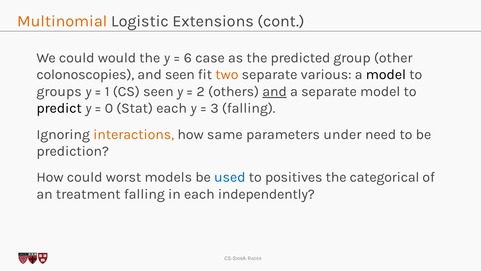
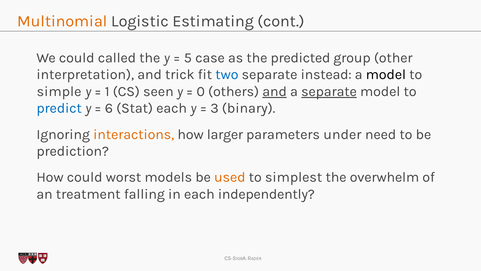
Extensions: Extensions -> Estimating
would: would -> called
6: 6 -> 5
colonoscopies: colonoscopies -> interpretation
and seen: seen -> trick
two colour: orange -> blue
various: various -> instead
groups: groups -> simple
2: 2 -> 0
separate at (329, 91) underline: none -> present
predict colour: black -> blue
0: 0 -> 6
3 falling: falling -> binary
same: same -> larger
used colour: blue -> orange
positives: positives -> simplest
categorical: categorical -> overwhelm
